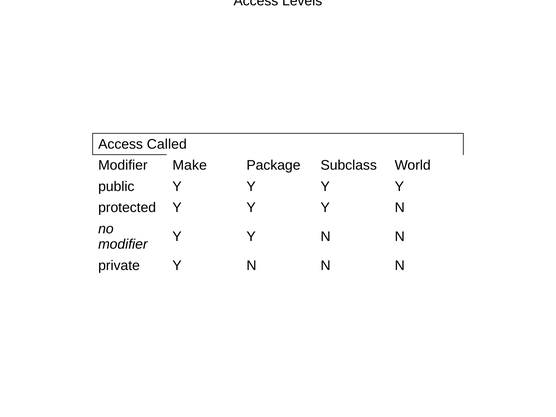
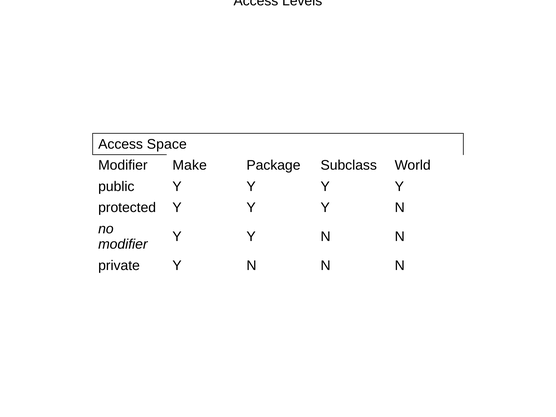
Called: Called -> Space
